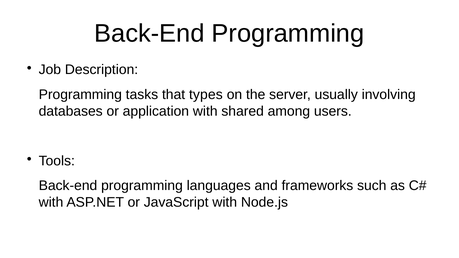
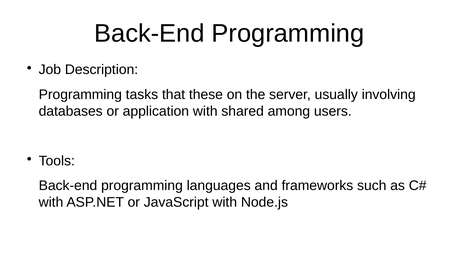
types: types -> these
